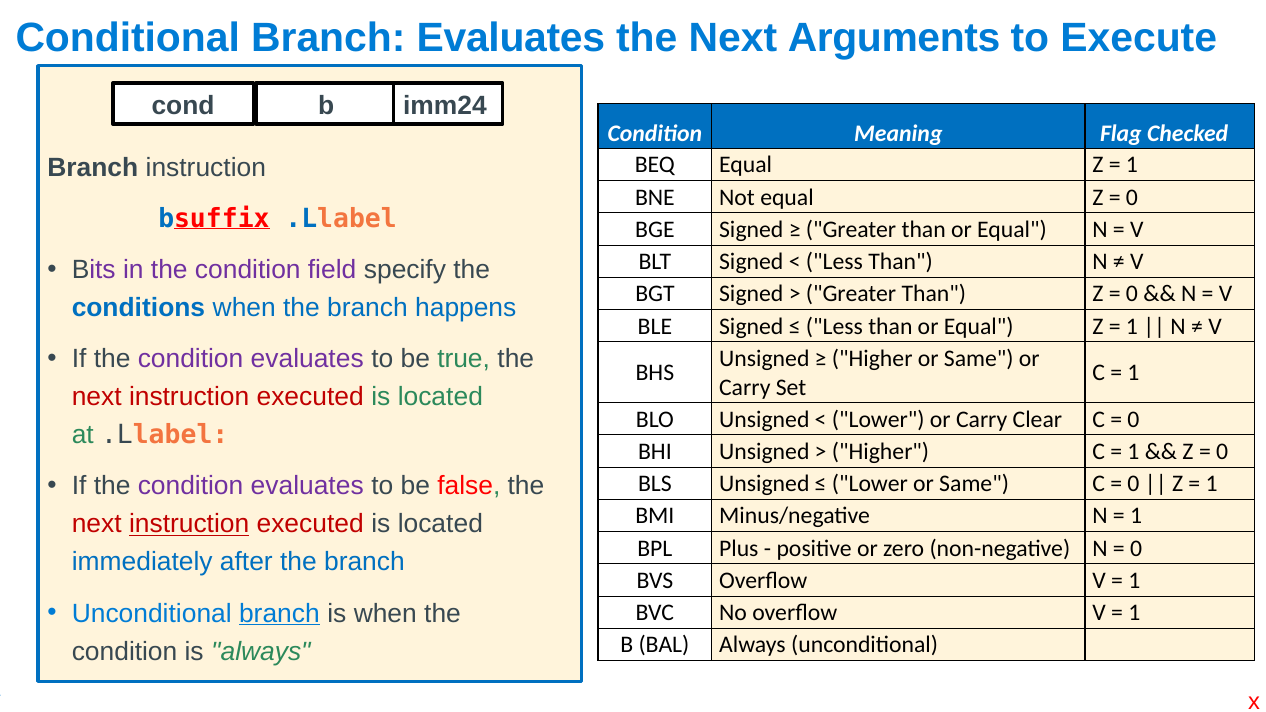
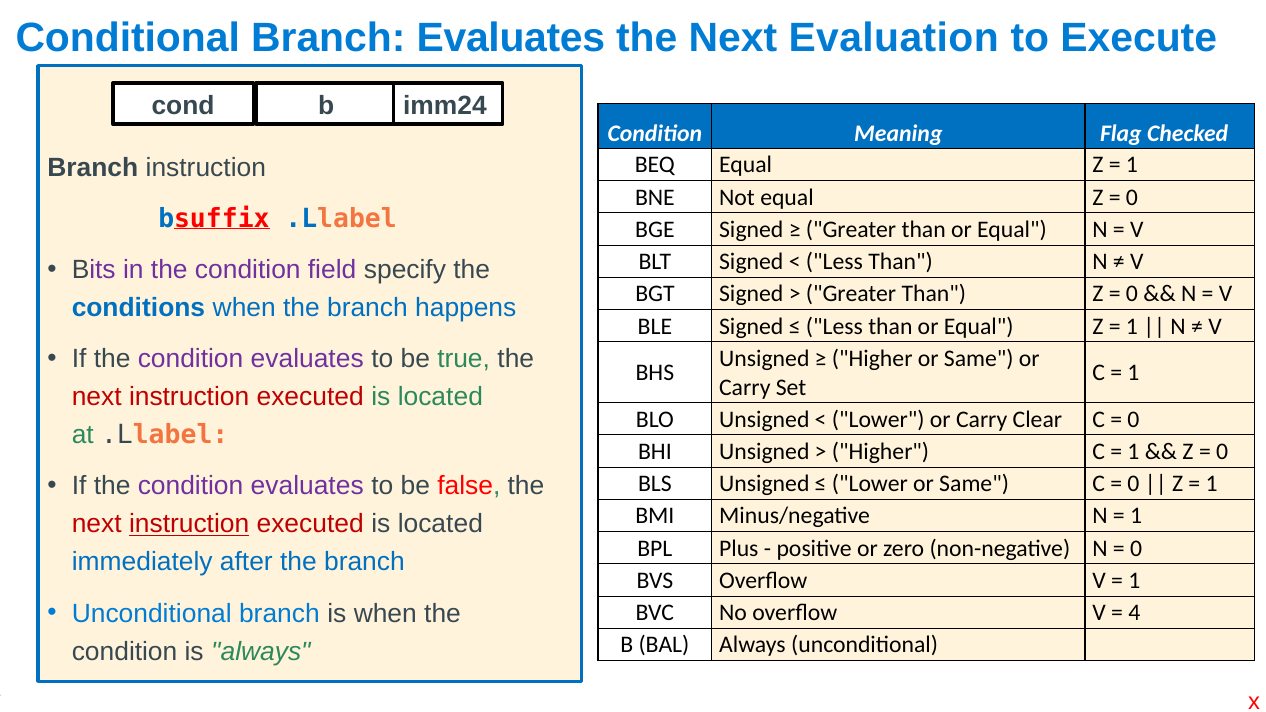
Arguments: Arguments -> Evaluation
branch at (279, 613) underline: present -> none
1 at (1134, 613): 1 -> 4
